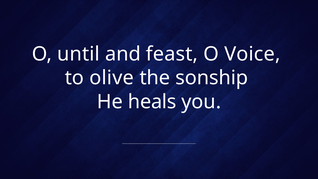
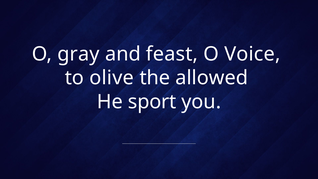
until: until -> gray
sonship: sonship -> allowed
heals: heals -> sport
